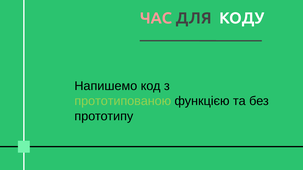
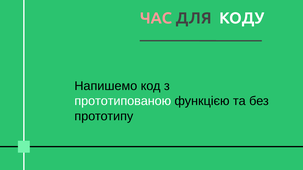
прототипованою colour: light green -> white
